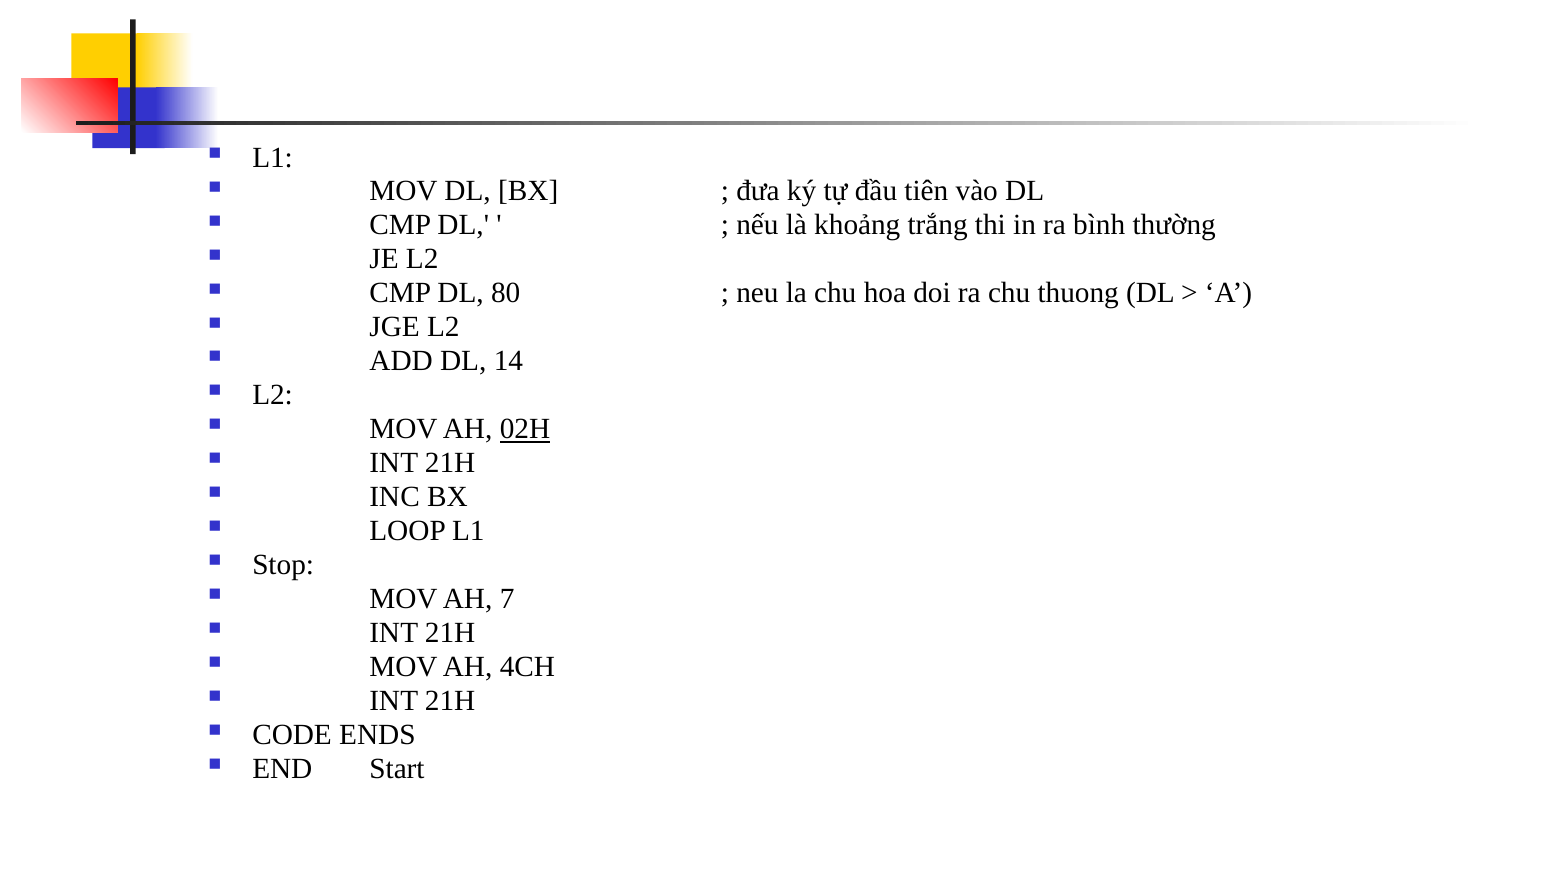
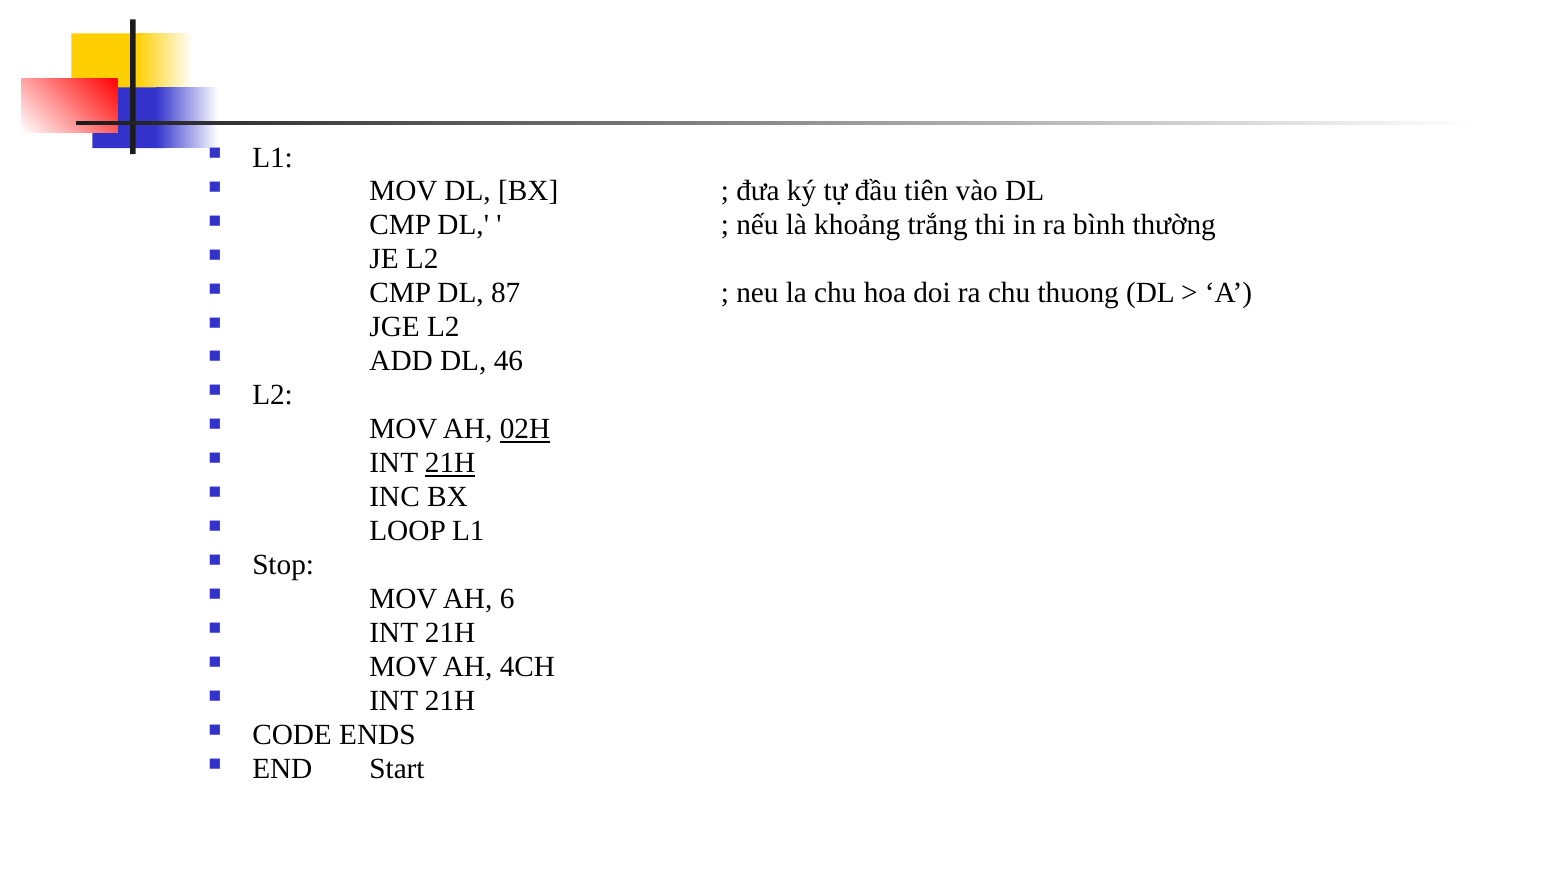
80: 80 -> 87
14: 14 -> 46
21H at (450, 463) underline: none -> present
7: 7 -> 6
